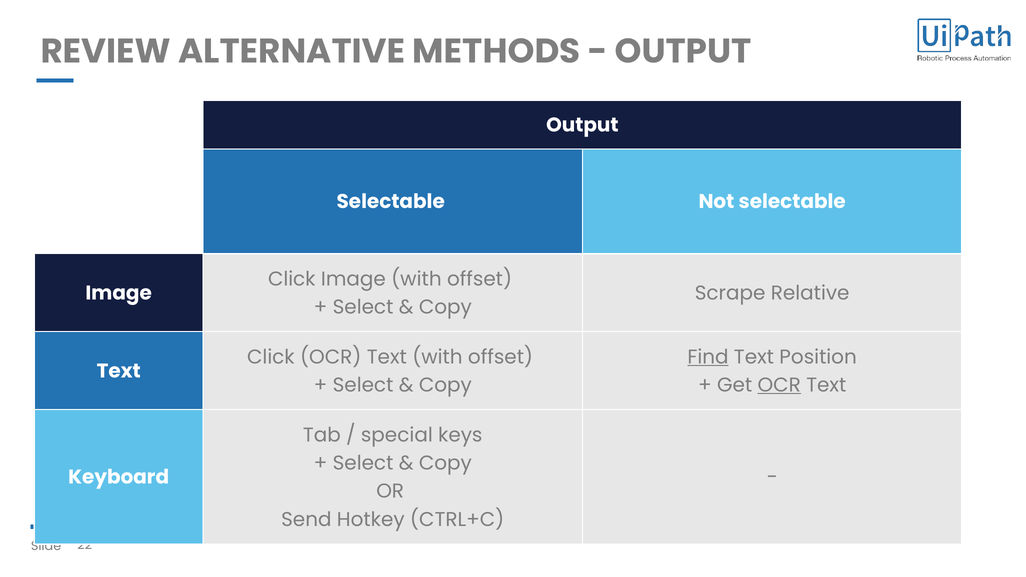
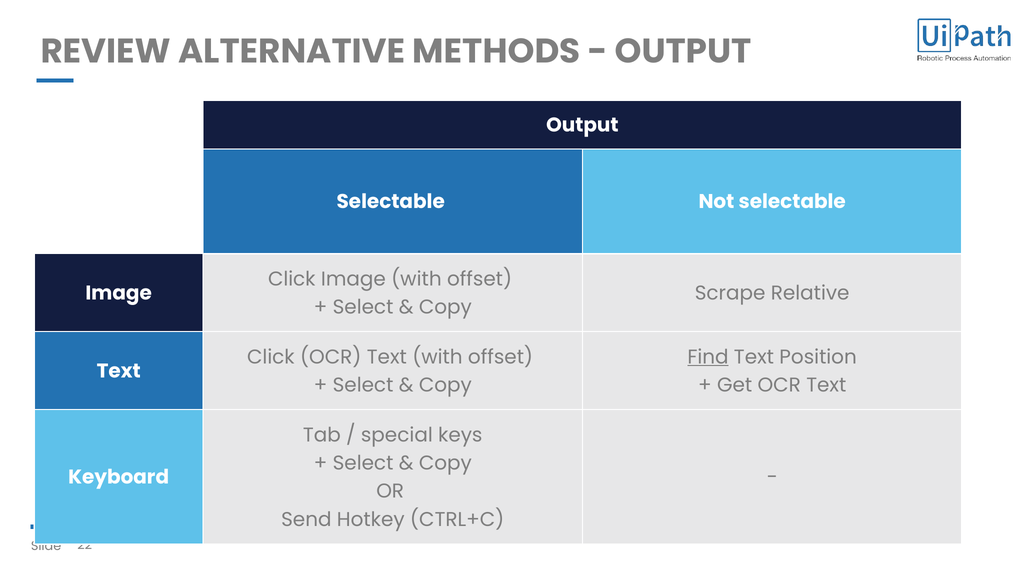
OCR at (779, 385) underline: present -> none
